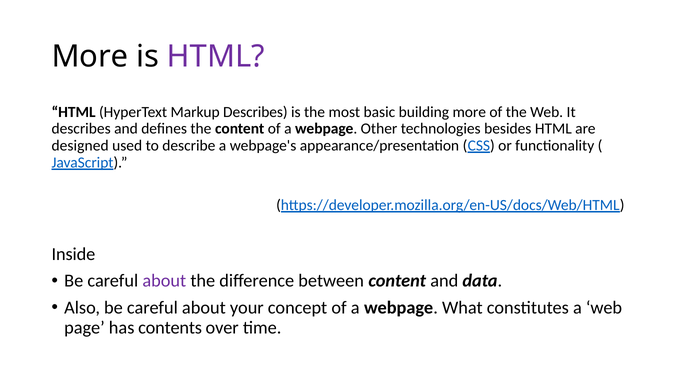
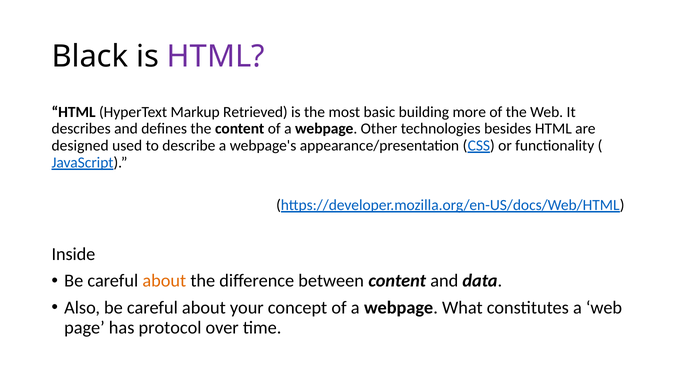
More at (90, 57): More -> Black
Markup Describes: Describes -> Retrieved
about at (164, 281) colour: purple -> orange
contents: contents -> protocol
